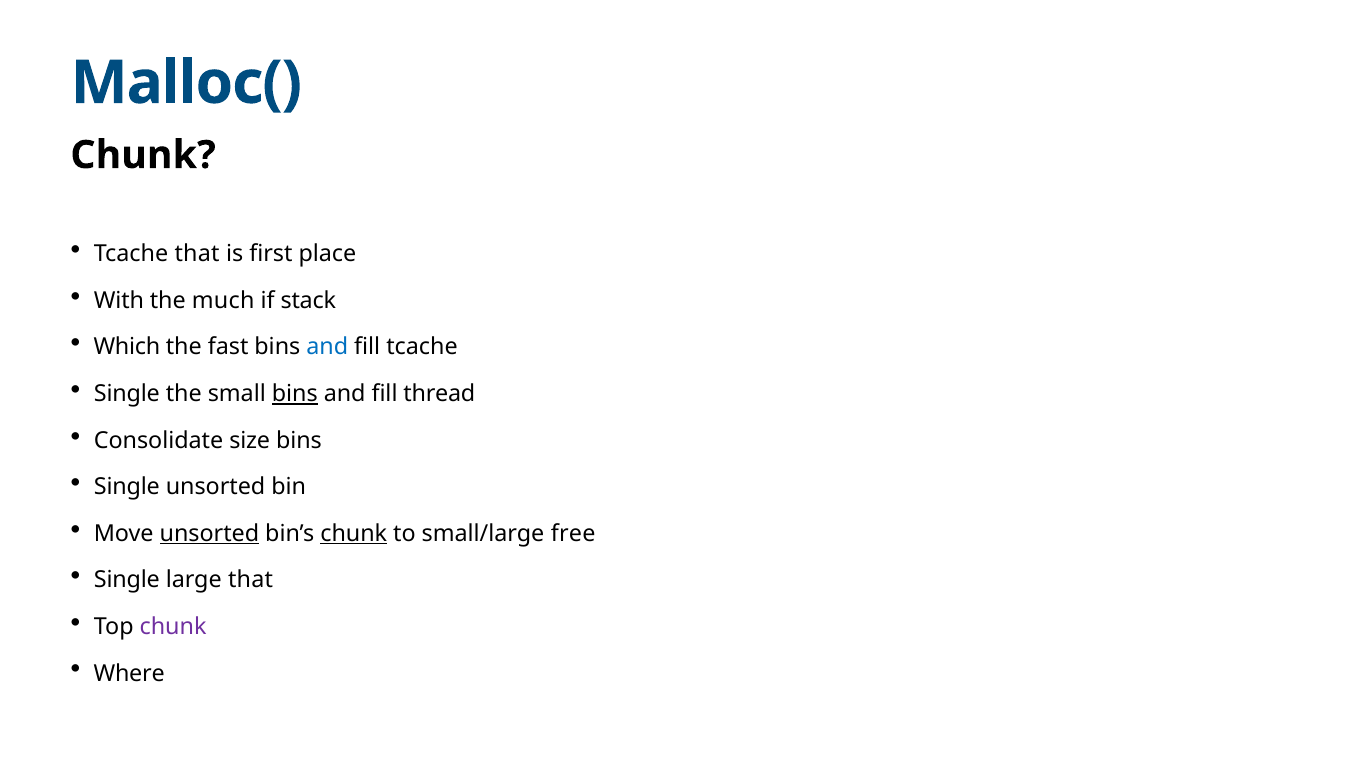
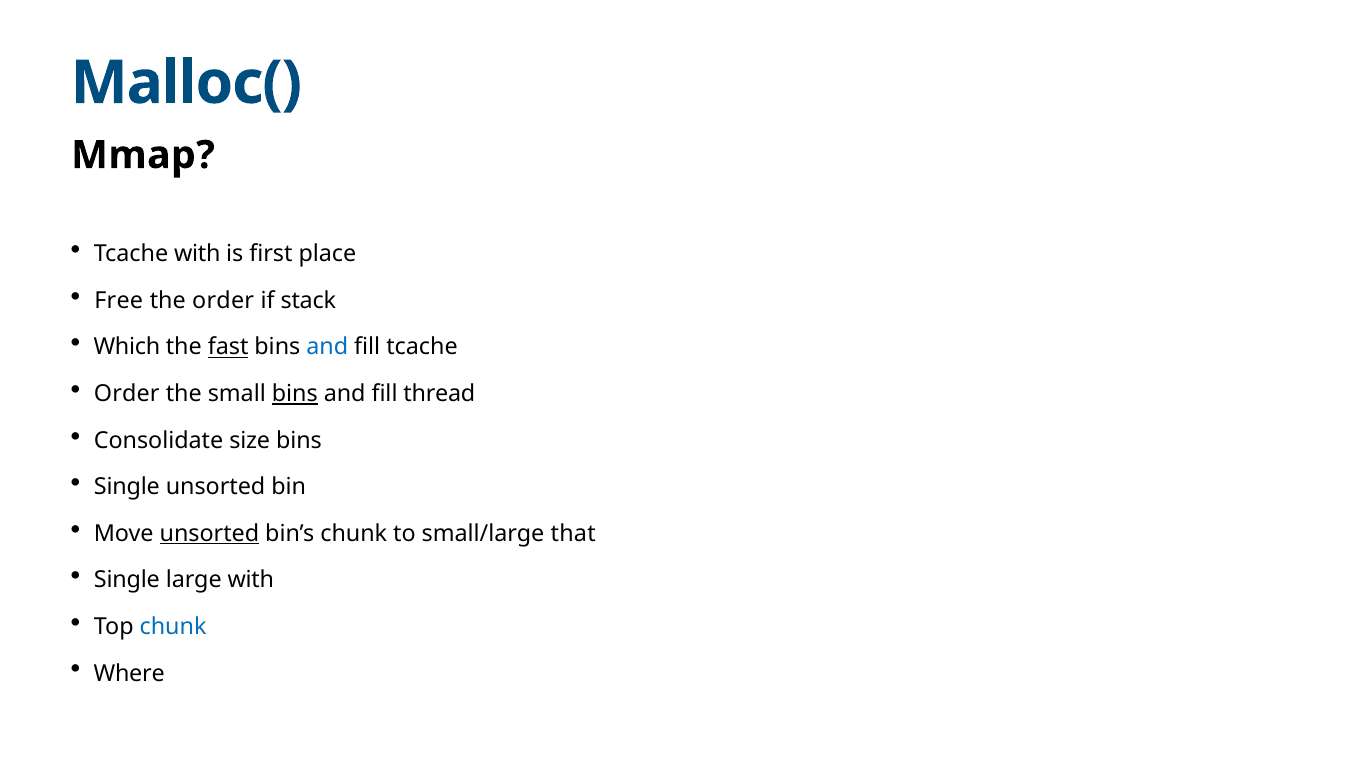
Chunk at (143, 155): Chunk -> Mmap
Tcache that: that -> with
With: With -> Free
the much: much -> order
fast underline: none -> present
Single at (127, 394): Single -> Order
chunk at (354, 533) underline: present -> none
free: free -> that
large that: that -> with
chunk at (173, 626) colour: purple -> blue
